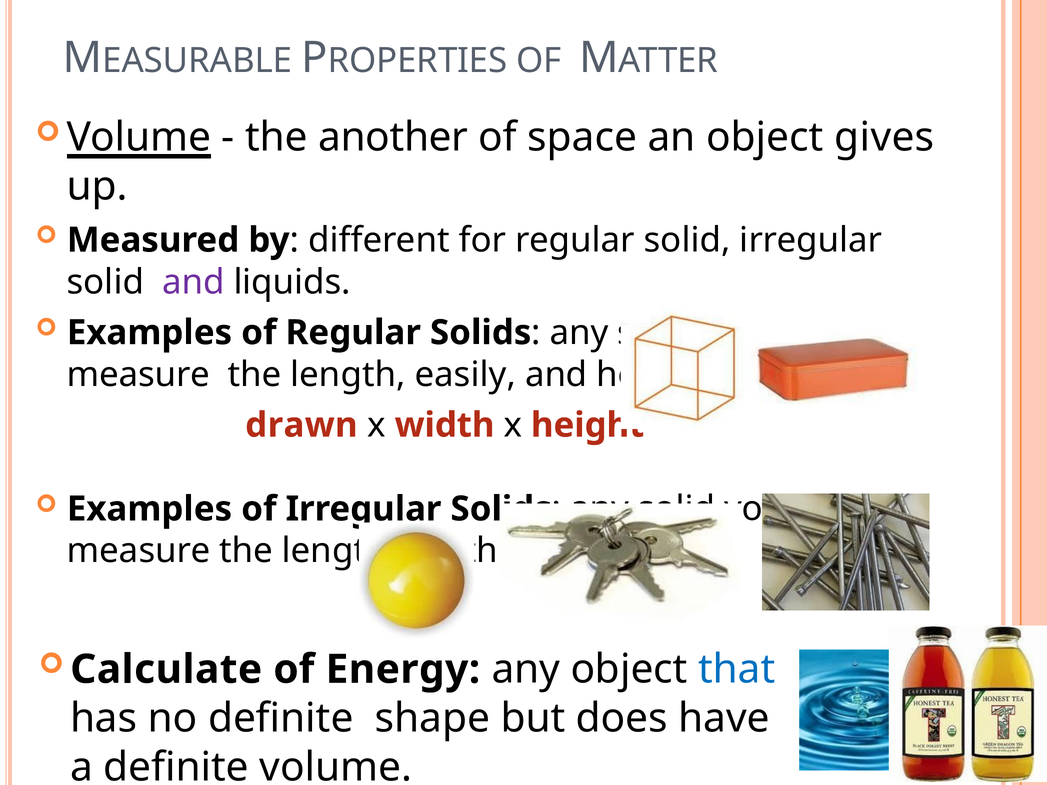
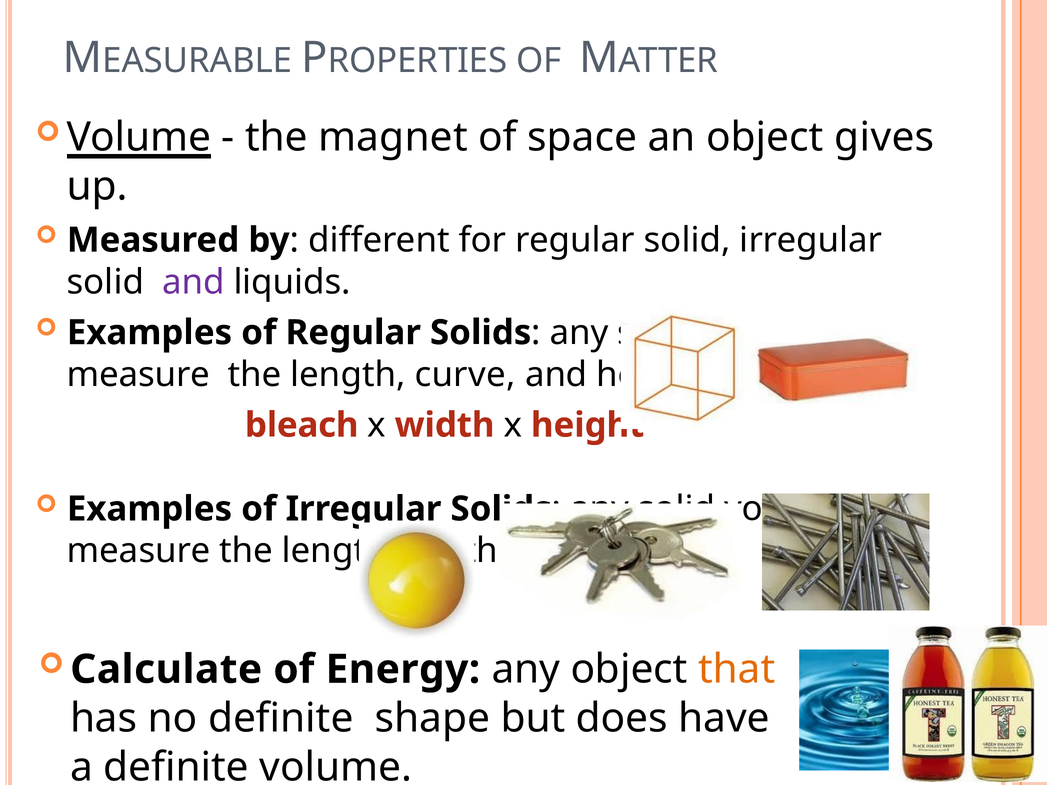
another: another -> magnet
easily: easily -> curve
drawn: drawn -> bleach
that colour: blue -> orange
